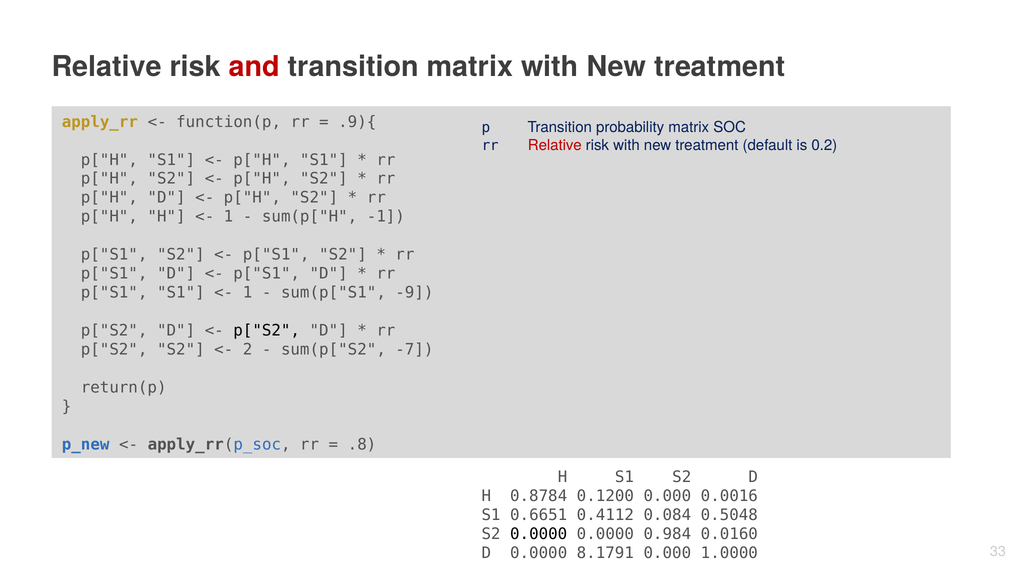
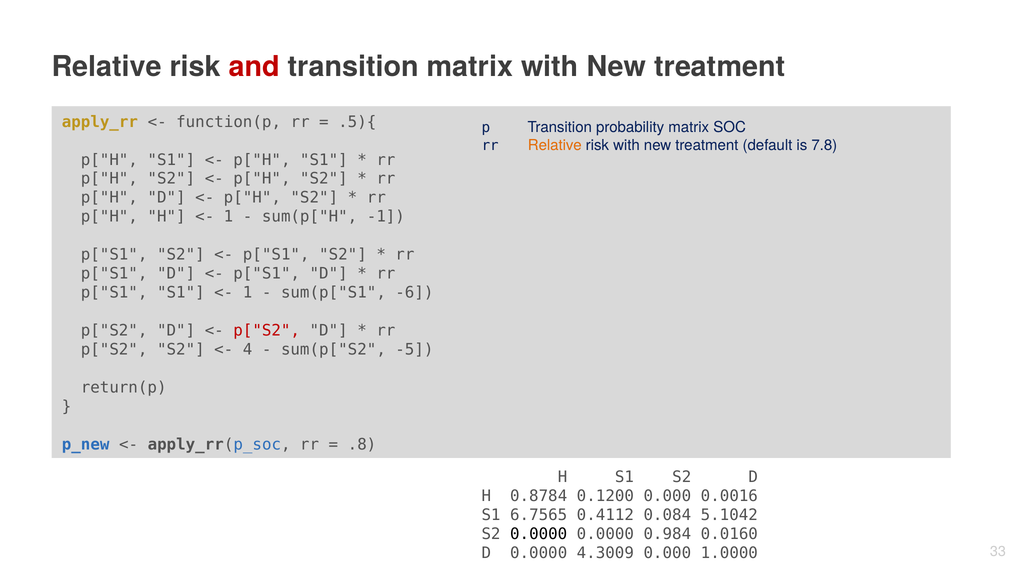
.9){: .9){ -> .5){
Relative at (555, 145) colour: red -> orange
0.2: 0.2 -> 7.8
-9: -9 -> -6
p["S2 at (267, 330) colour: black -> red
2: 2 -> 4
-7: -7 -> -5
0.6651: 0.6651 -> 6.7565
0.5048: 0.5048 -> 5.1042
8.1791: 8.1791 -> 4.3009
